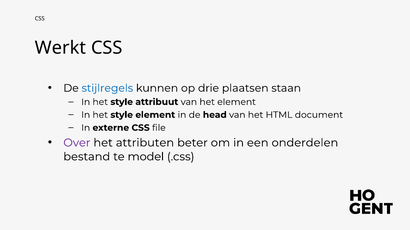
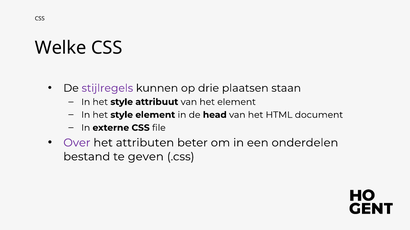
Werkt: Werkt -> Welke
stijlregels colour: blue -> purple
model: model -> geven
